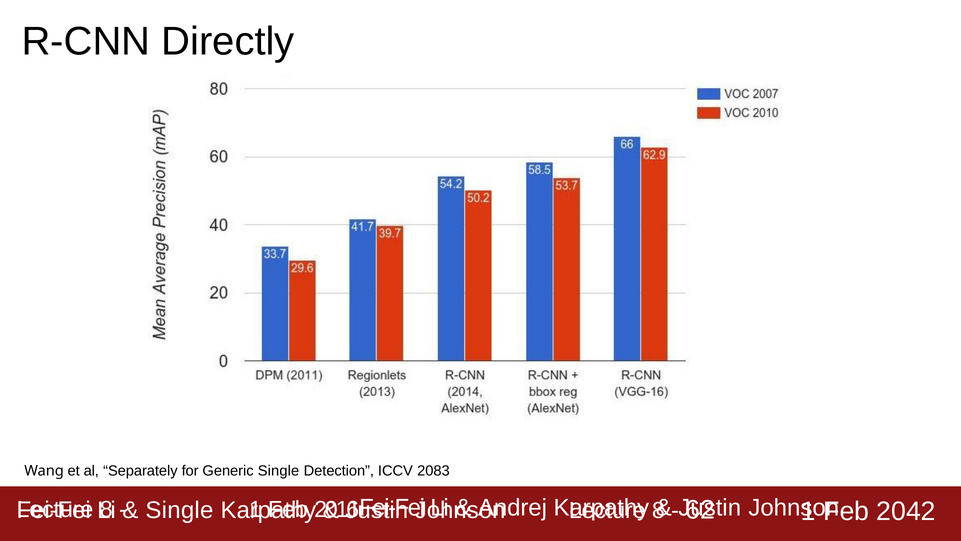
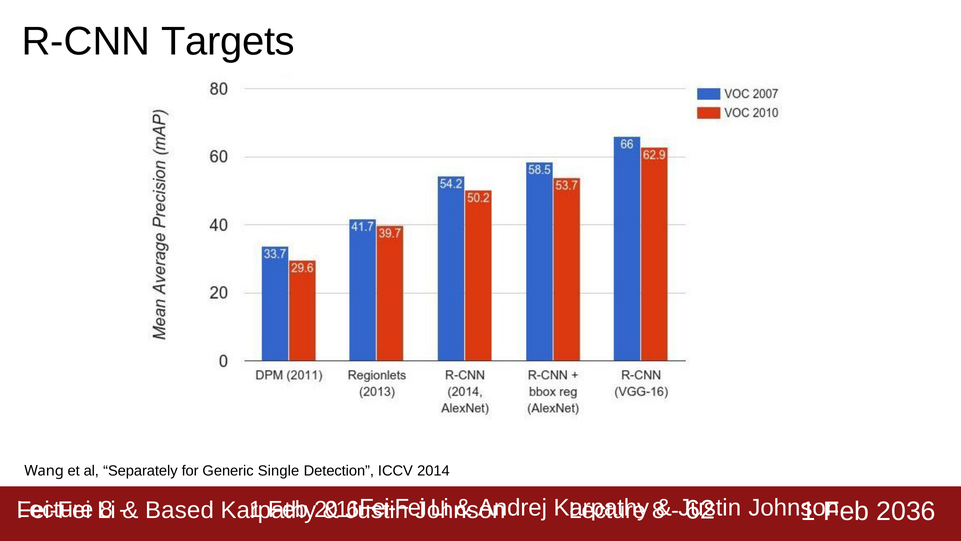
Directly: Directly -> Targets
2083: 2083 -> 2014
Single at (179, 510): Single -> Based
2042: 2042 -> 2036
